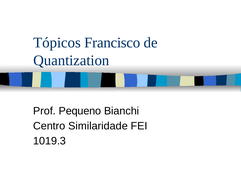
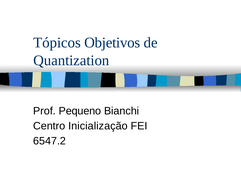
Francisco: Francisco -> Objetivos
Similaridade: Similaridade -> Inicialização
1019.3: 1019.3 -> 6547.2
